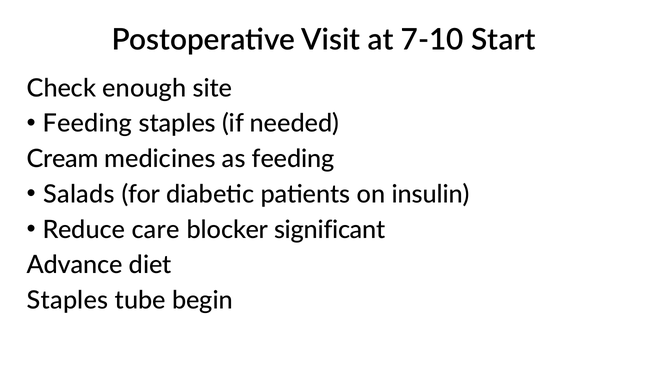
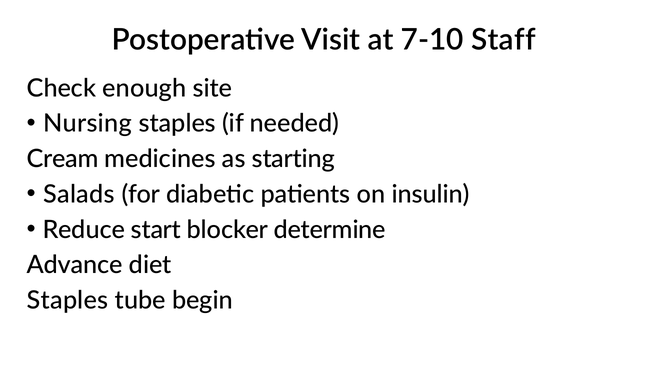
Start: Start -> Staff
Feeding at (88, 124): Feeding -> Nursing
as feeding: feeding -> starting
care: care -> start
significant: significant -> determine
